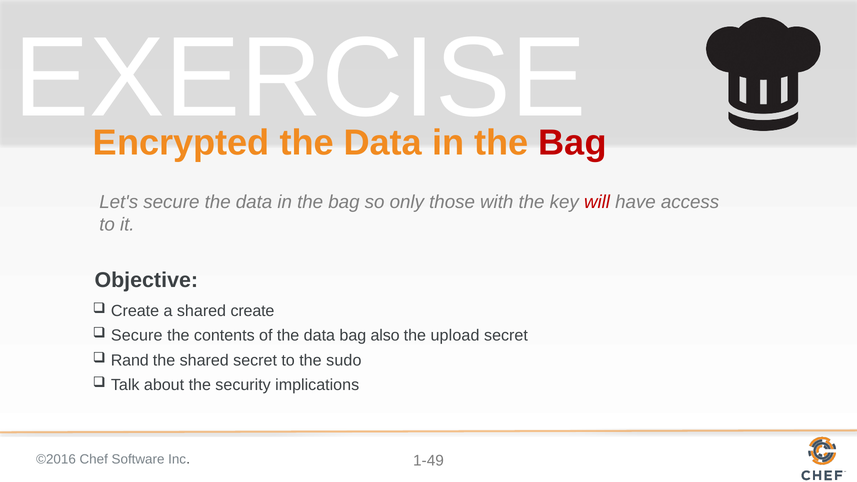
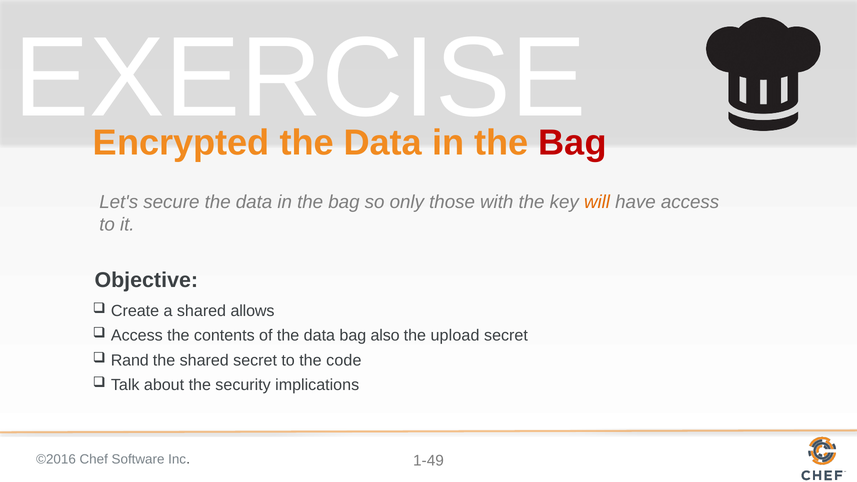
will colour: red -> orange
shared create: create -> allows
Secure at (137, 336): Secure -> Access
sudo: sudo -> code
